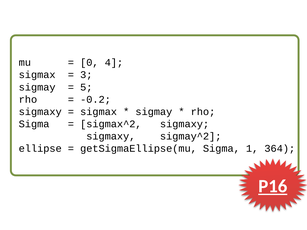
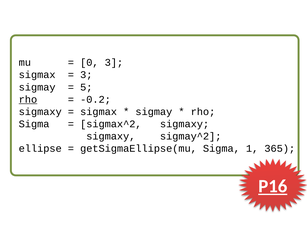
0 4: 4 -> 3
rho at (28, 100) underline: none -> present
364: 364 -> 365
